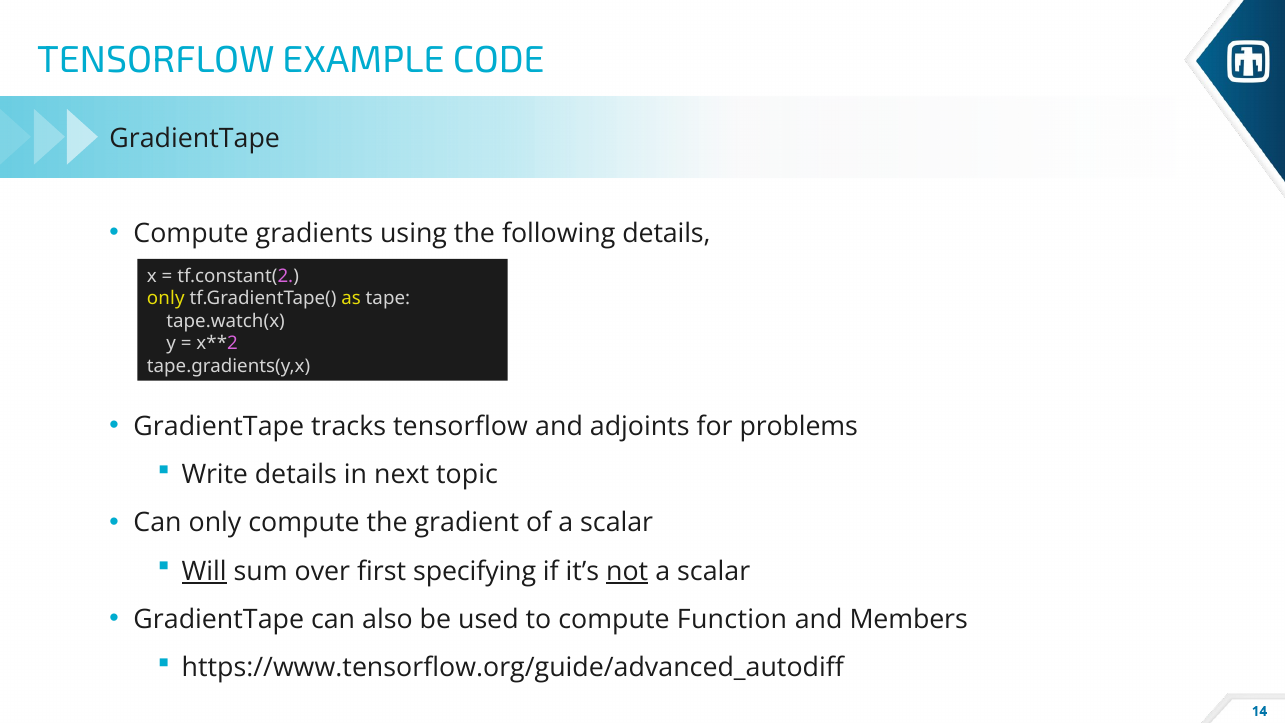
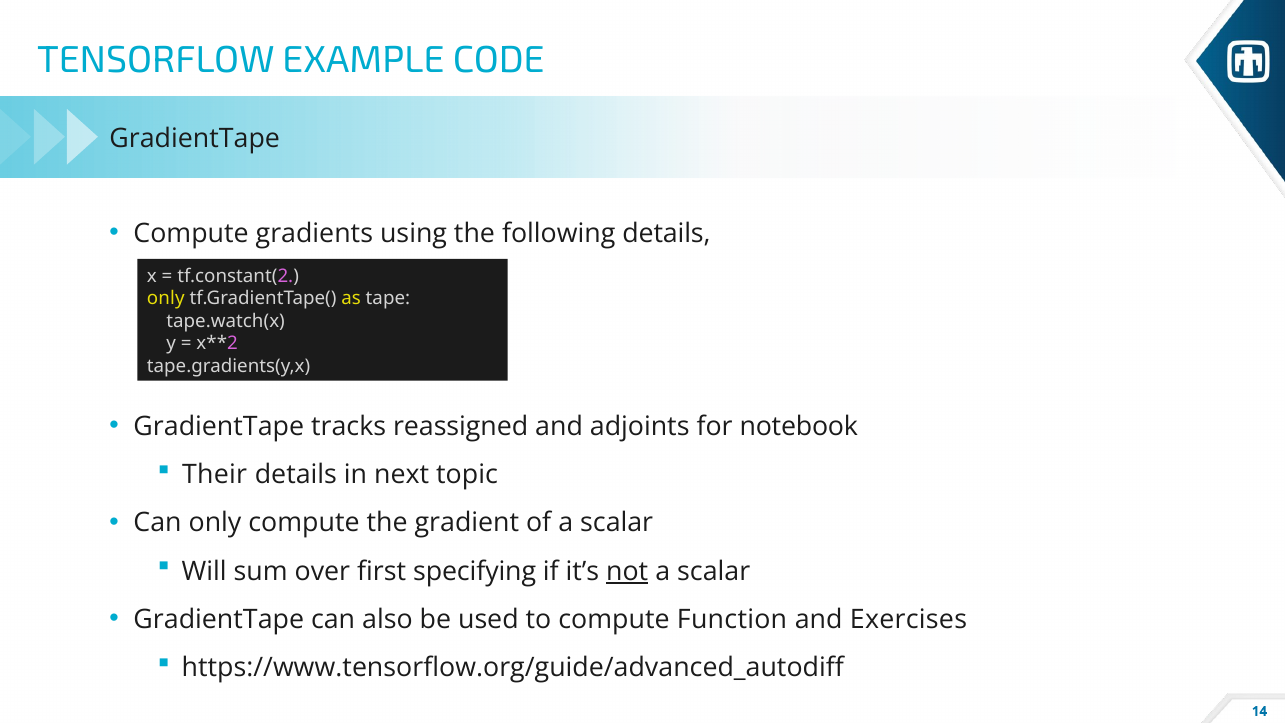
tracks tensorflow: tensorflow -> reassigned
problems: problems -> notebook
Write: Write -> Their
Will underline: present -> none
Members: Members -> Exercises
